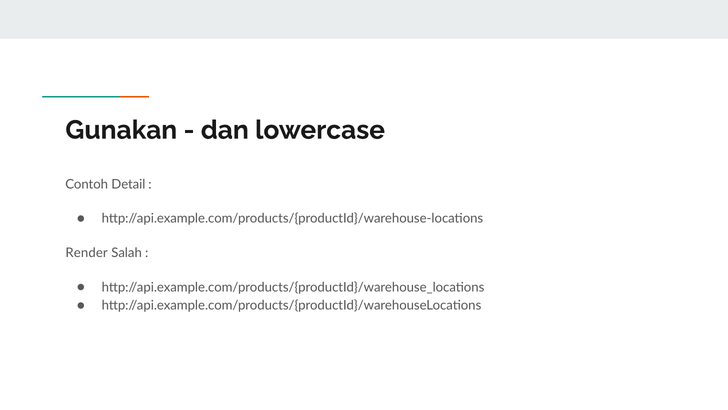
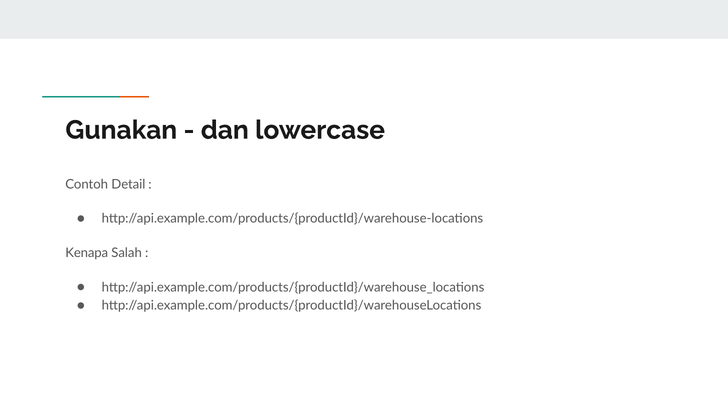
Render: Render -> Kenapa
